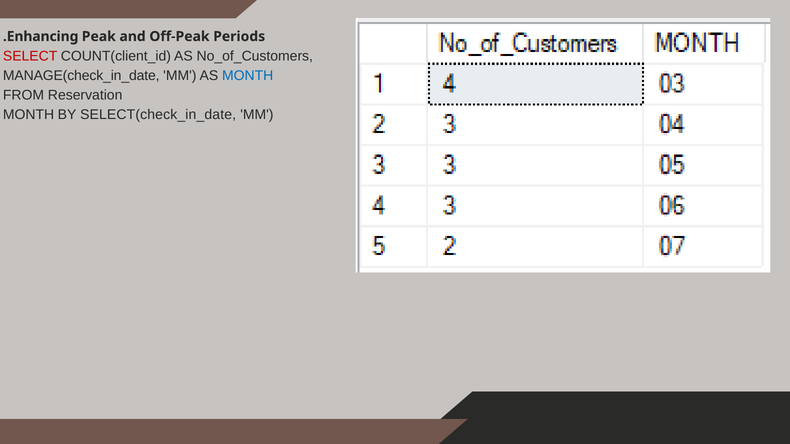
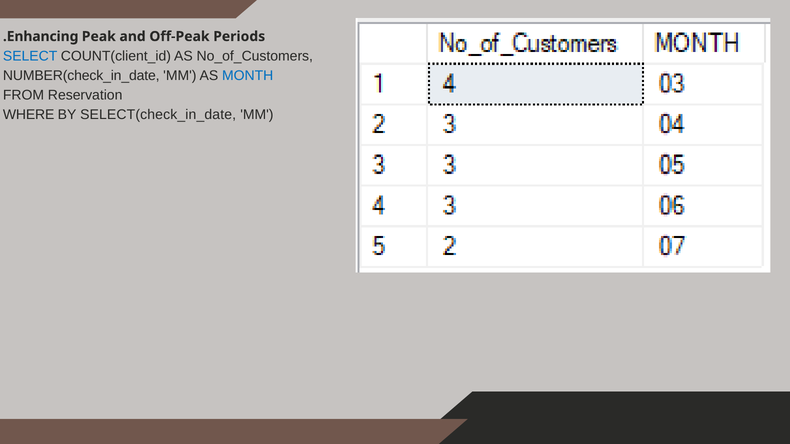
SELECT colour: red -> blue
MANAGE(check_in_date: MANAGE(check_in_date -> NUMBER(check_in_date
MONTH at (29, 115): MONTH -> WHERE
